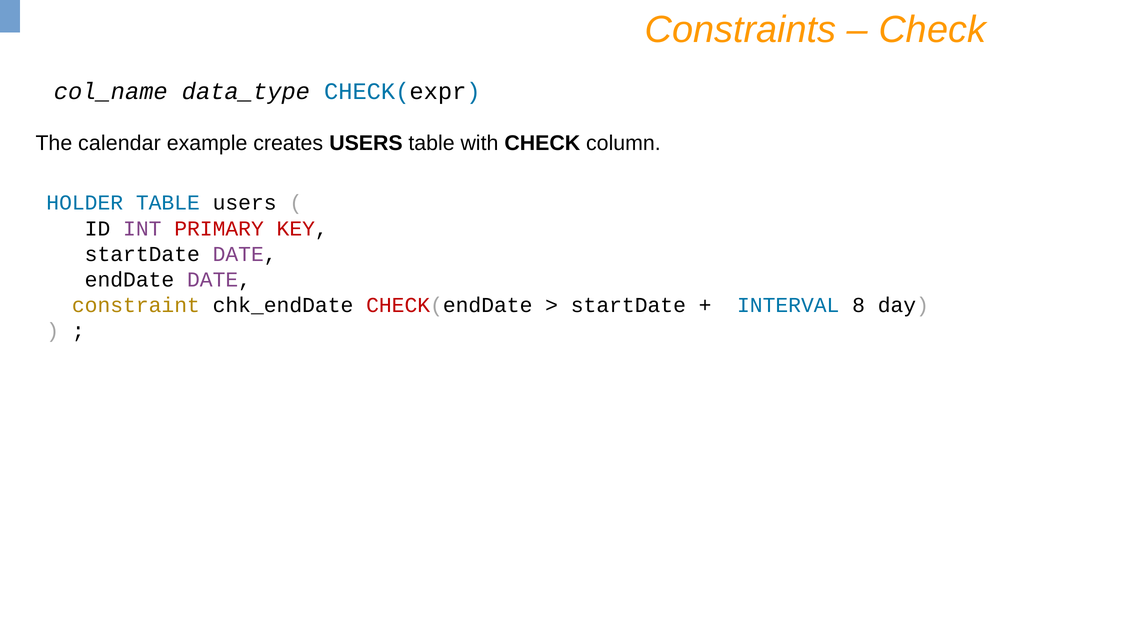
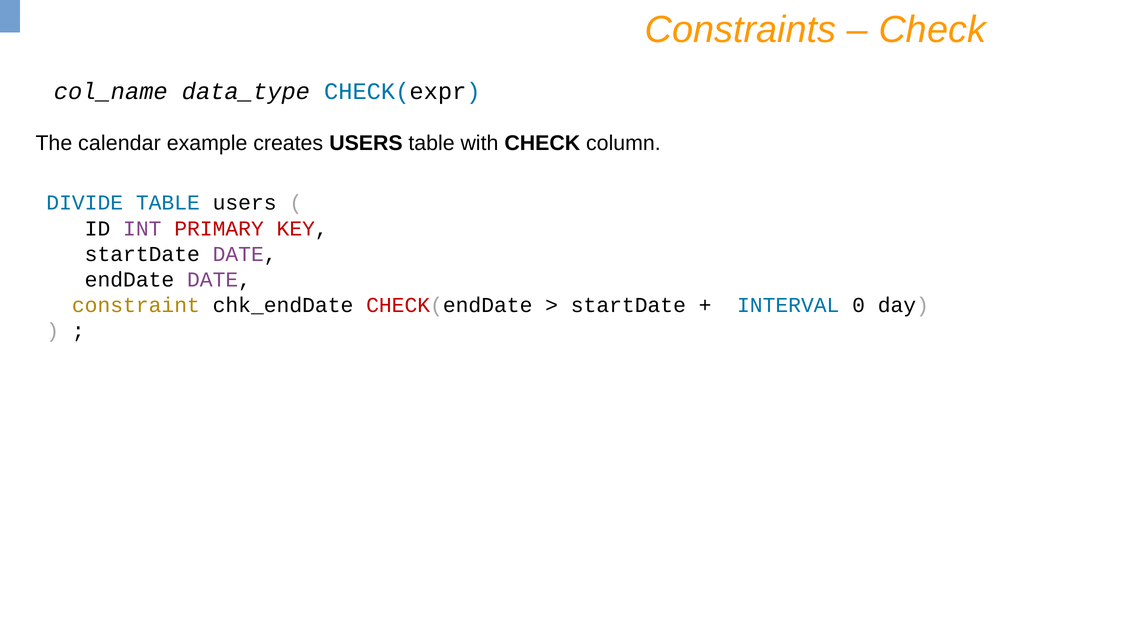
HOLDER: HOLDER -> DIVIDE
8: 8 -> 0
